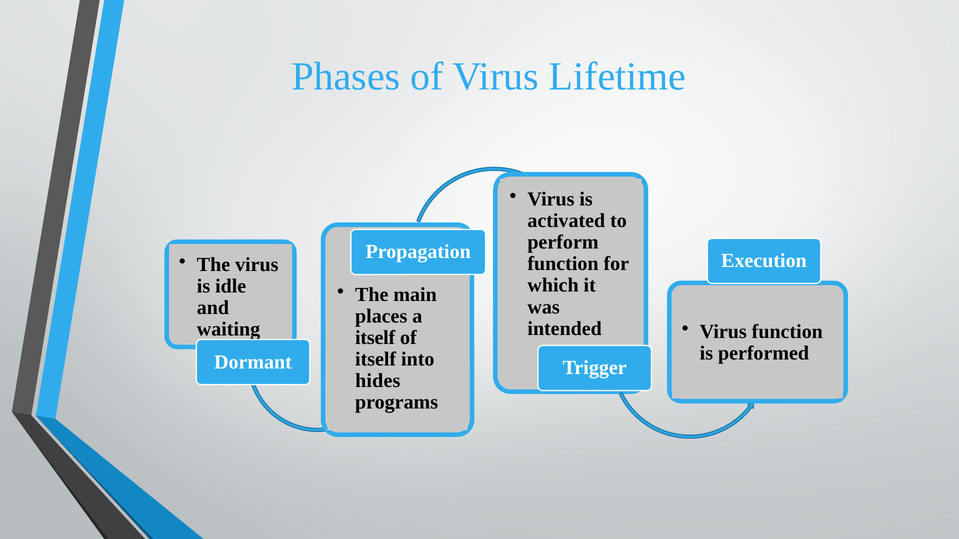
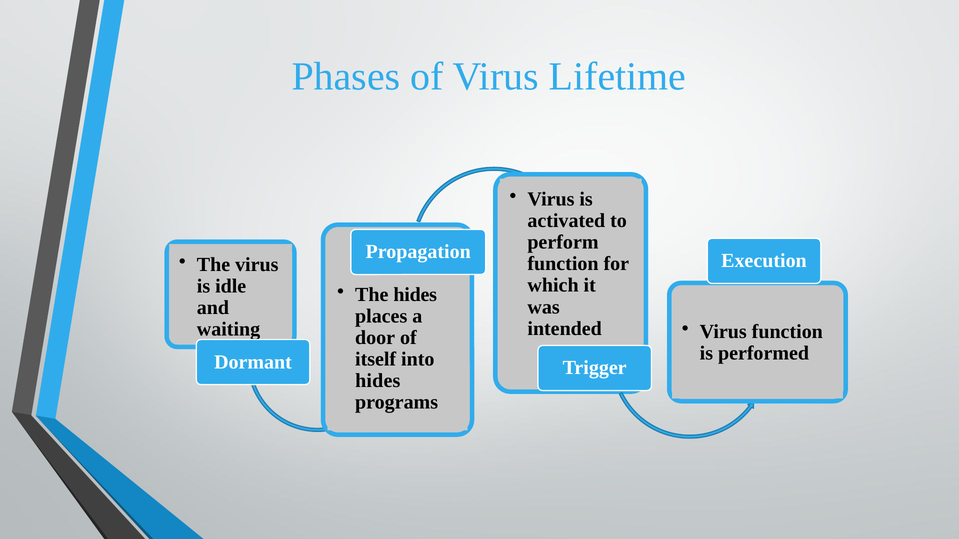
The main: main -> hides
itself at (375, 338): itself -> door
